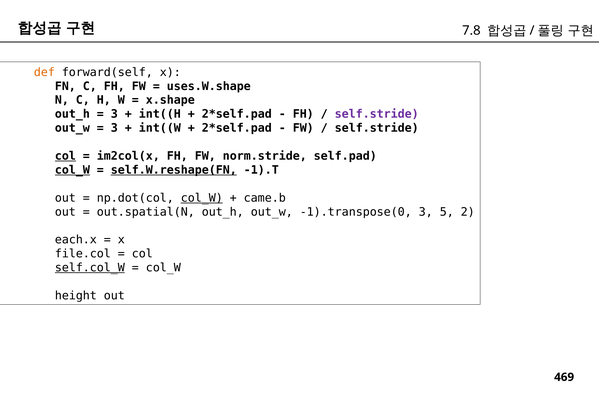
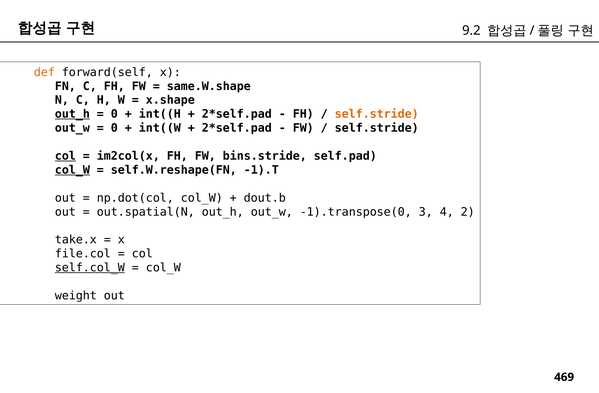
7.8: 7.8 -> 9.2
uses.W.shape: uses.W.shape -> same.W.shape
out_h at (72, 114) underline: none -> present
3 at (114, 114): 3 -> 0
self.stride at (377, 114) colour: purple -> orange
3 at (114, 128): 3 -> 0
norm.stride: norm.stride -> bins.stride
self.W.reshape(FN underline: present -> none
col_W at (202, 198) underline: present -> none
came.b: came.b -> dout.b
5: 5 -> 4
each.x: each.x -> take.x
height: height -> weight
